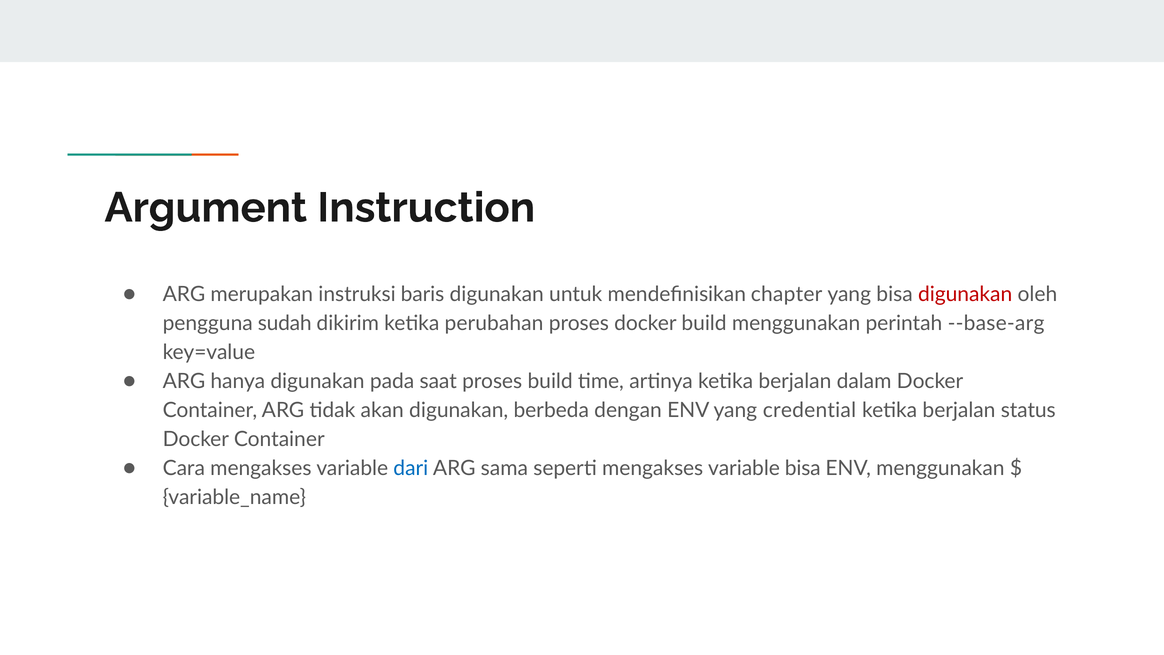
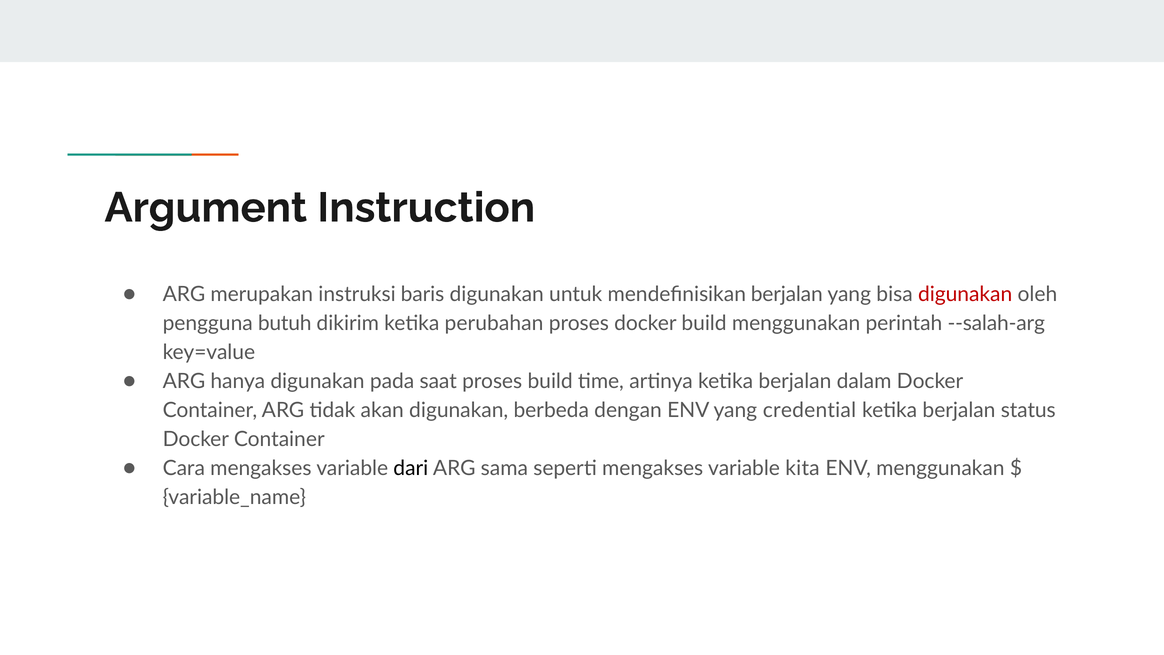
mendefinisikan chapter: chapter -> berjalan
sudah: sudah -> butuh
--base-arg: --base-arg -> --salah-arg
dari colour: blue -> black
variable bisa: bisa -> kita
